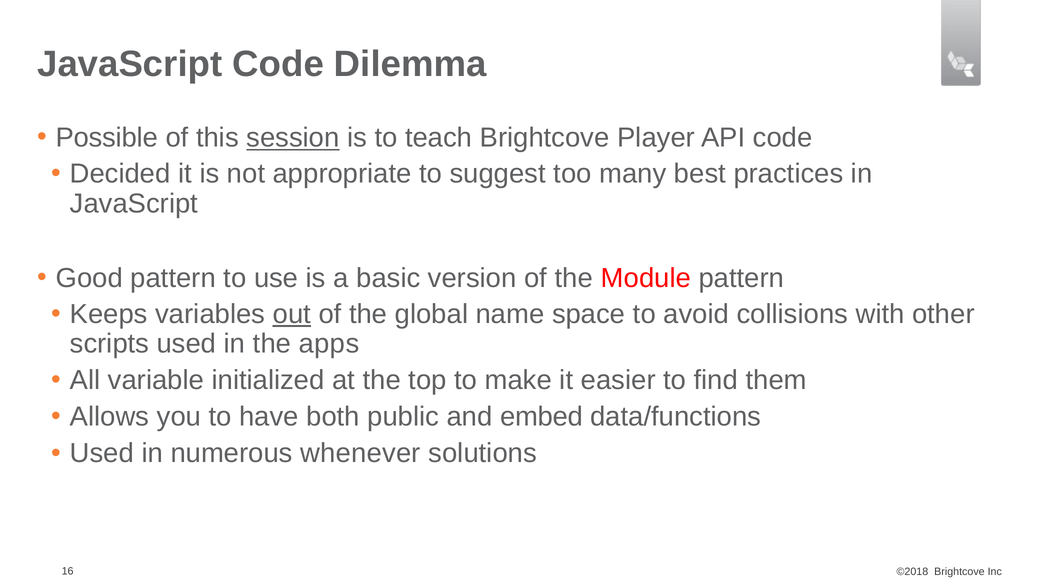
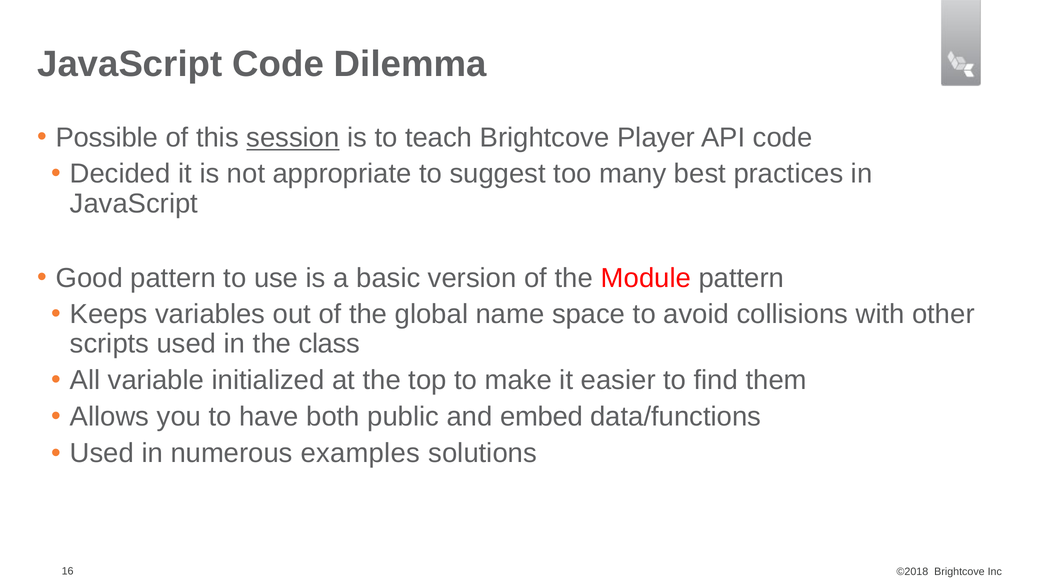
out underline: present -> none
apps: apps -> class
whenever: whenever -> examples
